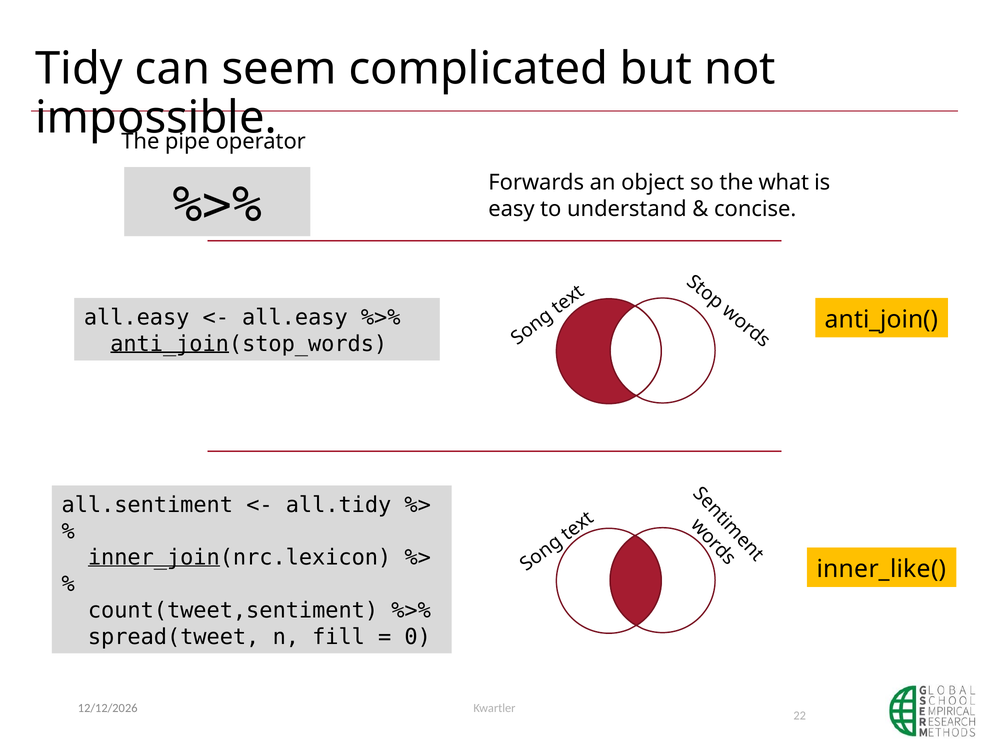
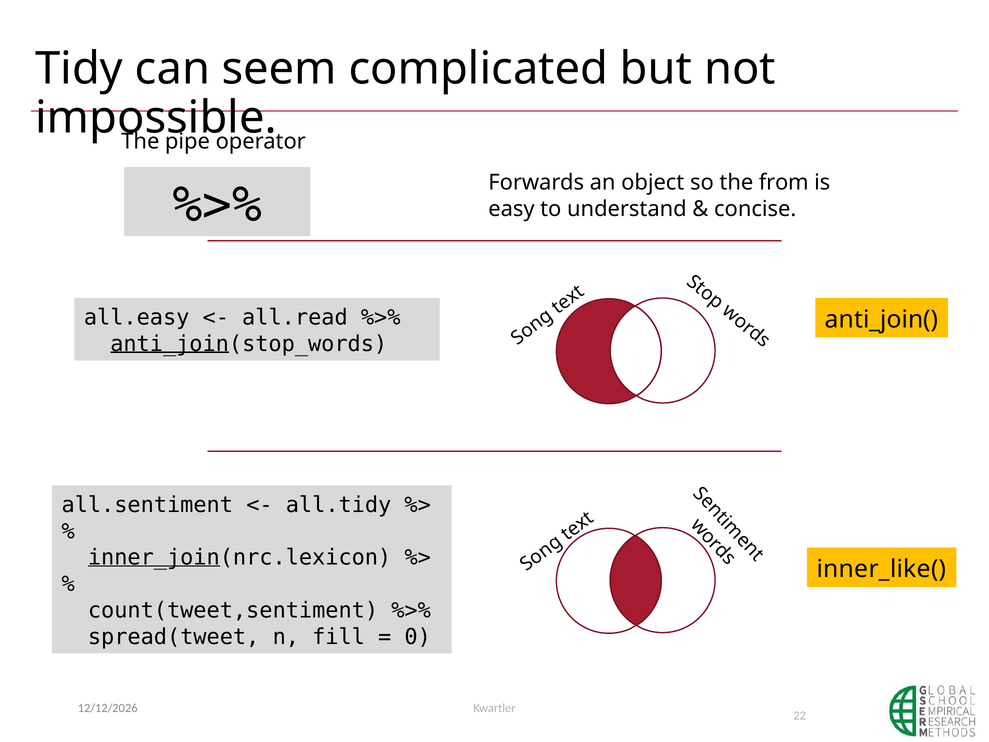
what: what -> from
all.easy at (295, 317): all.easy -> all.read
